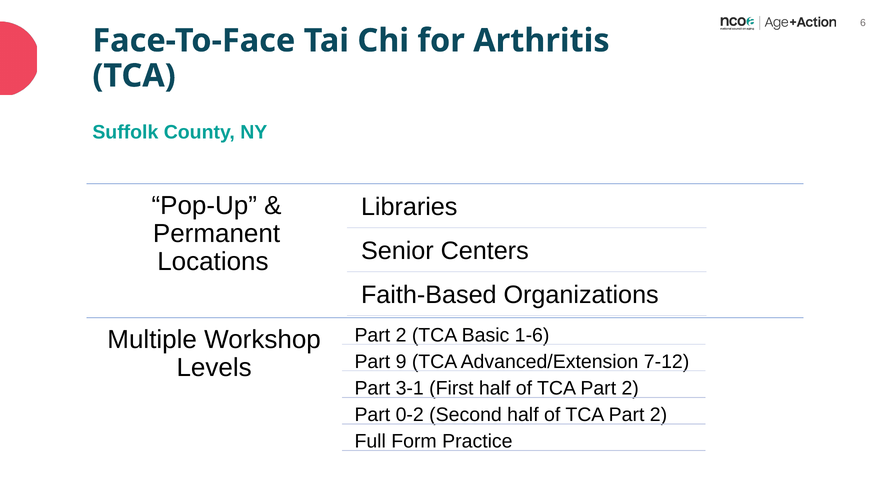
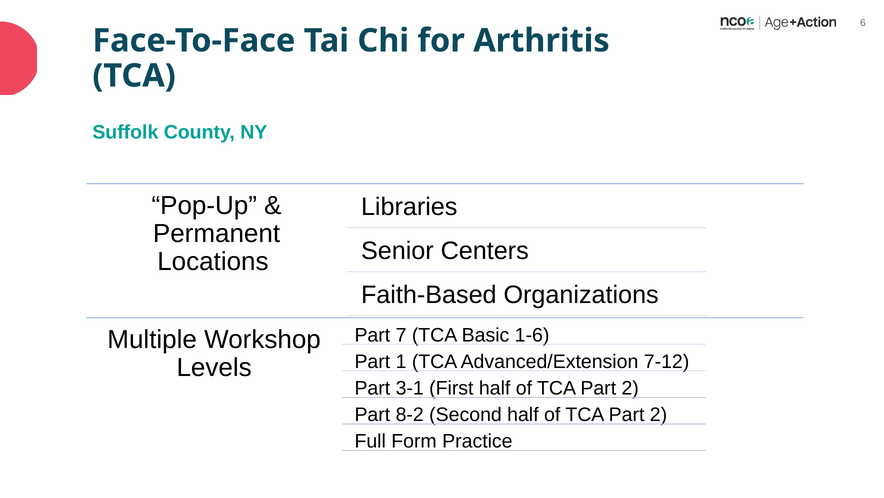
2 at (401, 335): 2 -> 7
9: 9 -> 1
0-2: 0-2 -> 8-2
